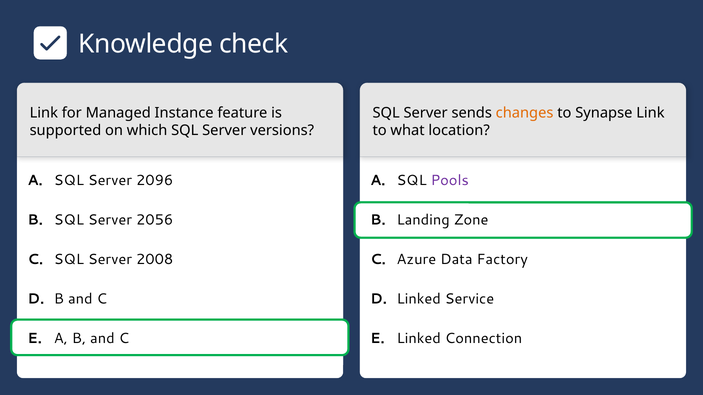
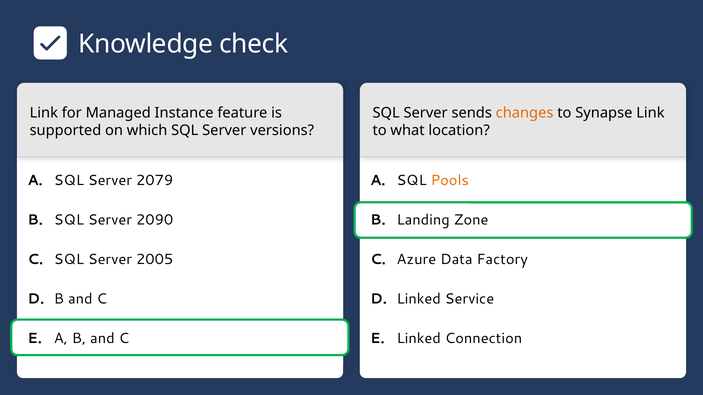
2096: 2096 -> 2079
Pools colour: purple -> orange
2056: 2056 -> 2090
2008: 2008 -> 2005
